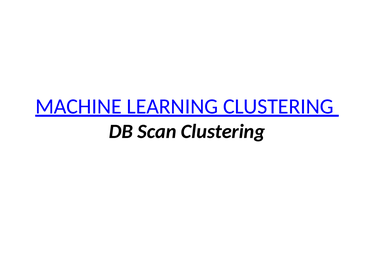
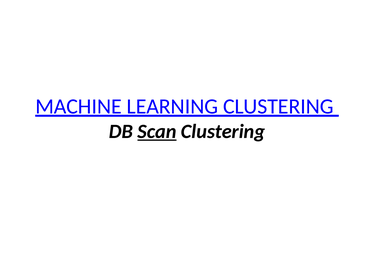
Scan underline: none -> present
